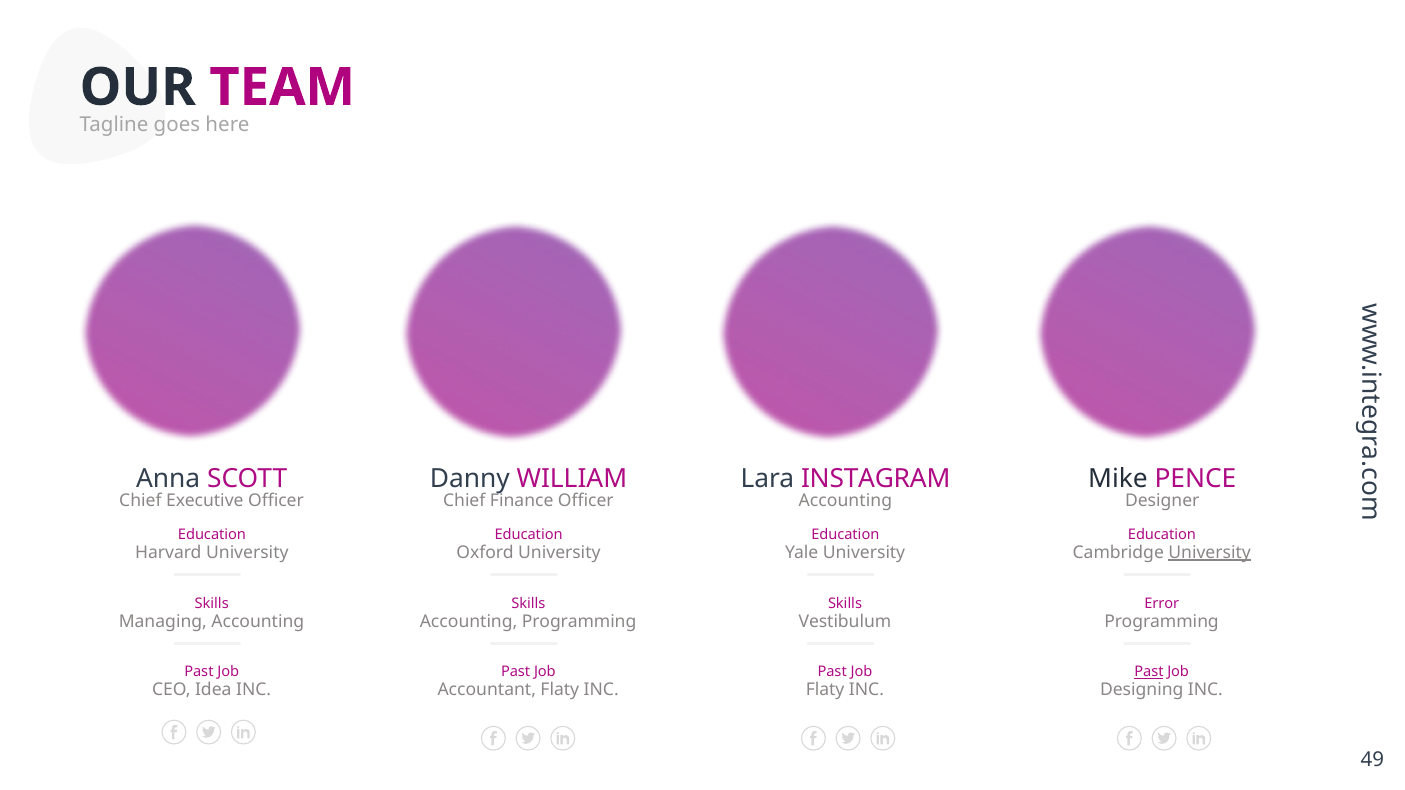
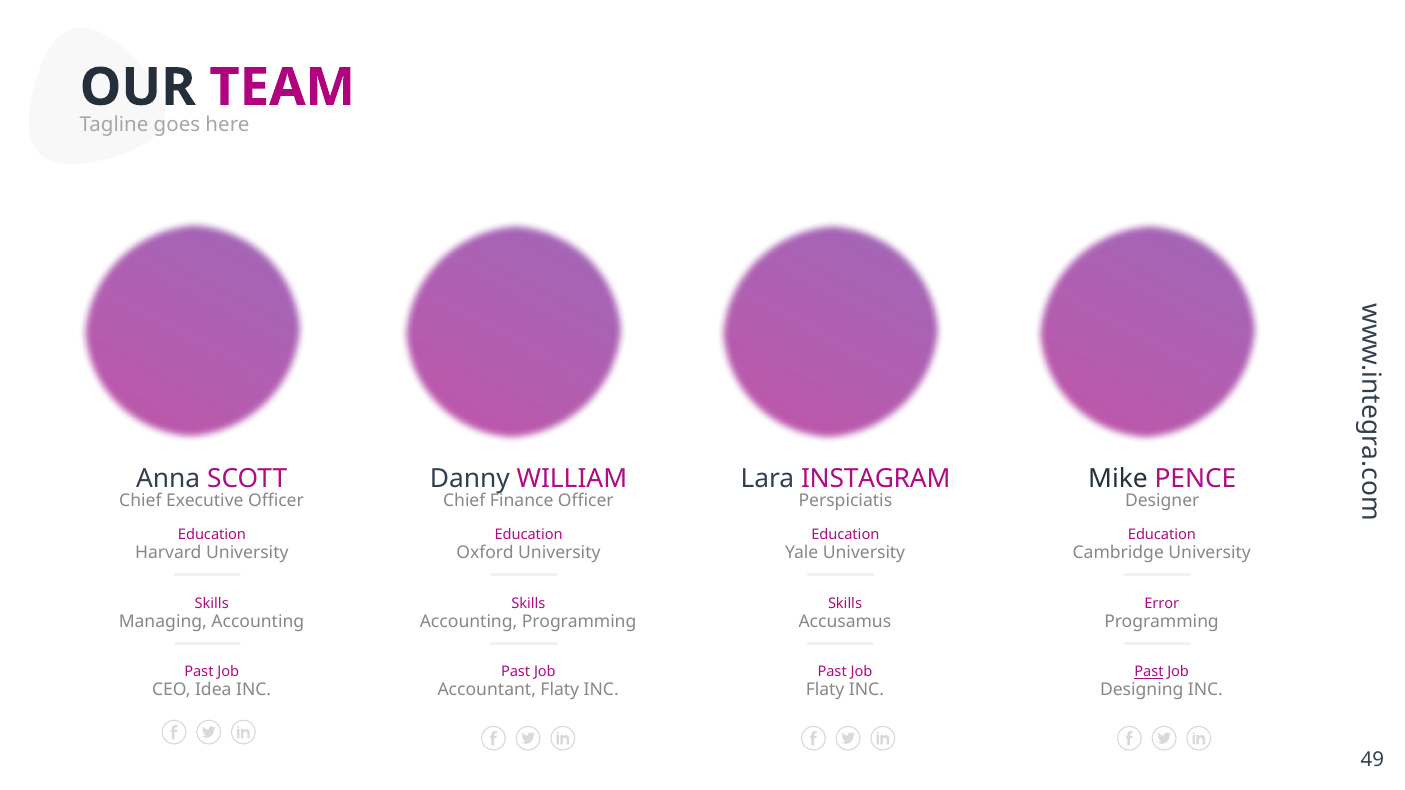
Accounting at (845, 501): Accounting -> Perspiciatis
University at (1210, 553) underline: present -> none
Vestibulum: Vestibulum -> Accusamus
